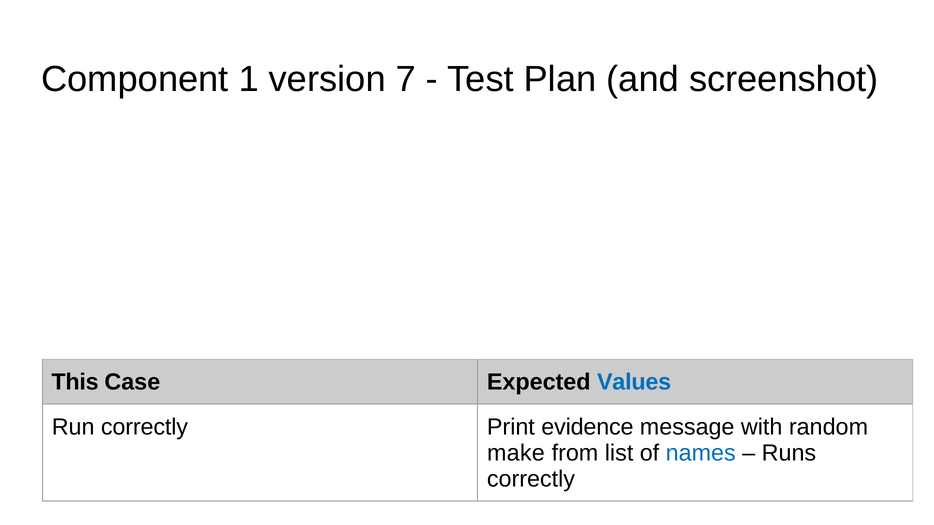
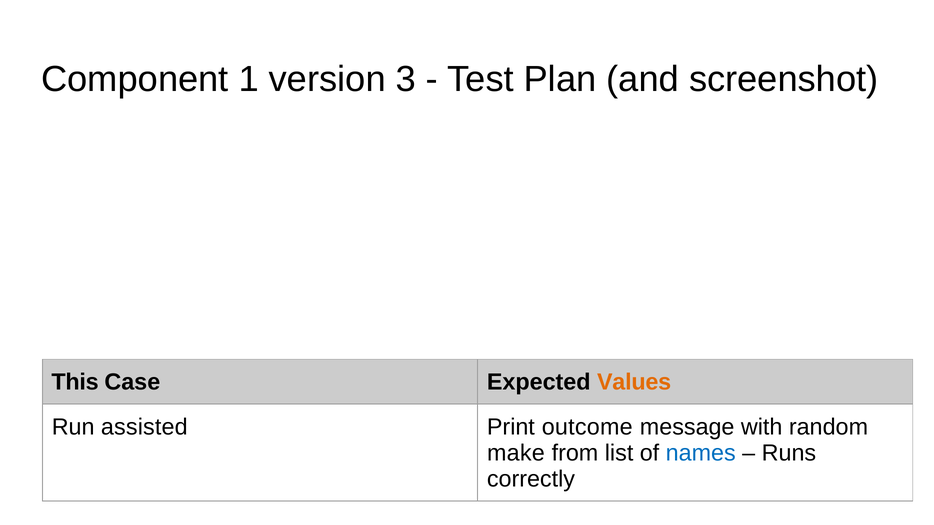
7: 7 -> 3
Values colour: blue -> orange
Run correctly: correctly -> assisted
evidence: evidence -> outcome
